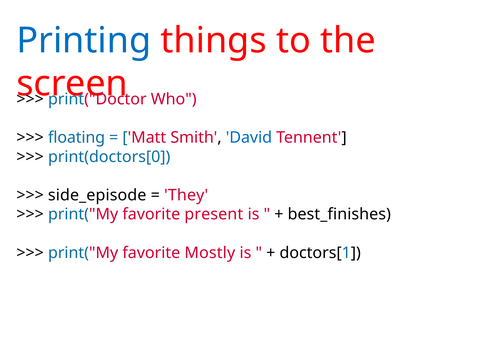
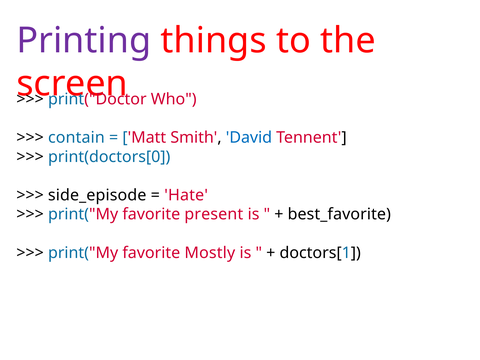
Printing colour: blue -> purple
floating: floating -> contain
They: They -> Hate
best_finishes: best_finishes -> best_favorite
